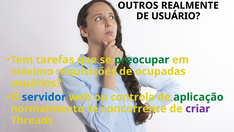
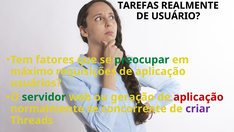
OUTROS: OUTROS -> TAREFAS
tarefas: tarefas -> fatores
requisições de ocupadas: ocupadas -> aplicação
servidor colour: blue -> green
controla: controla -> geração
aplicação at (198, 97) colour: green -> red
